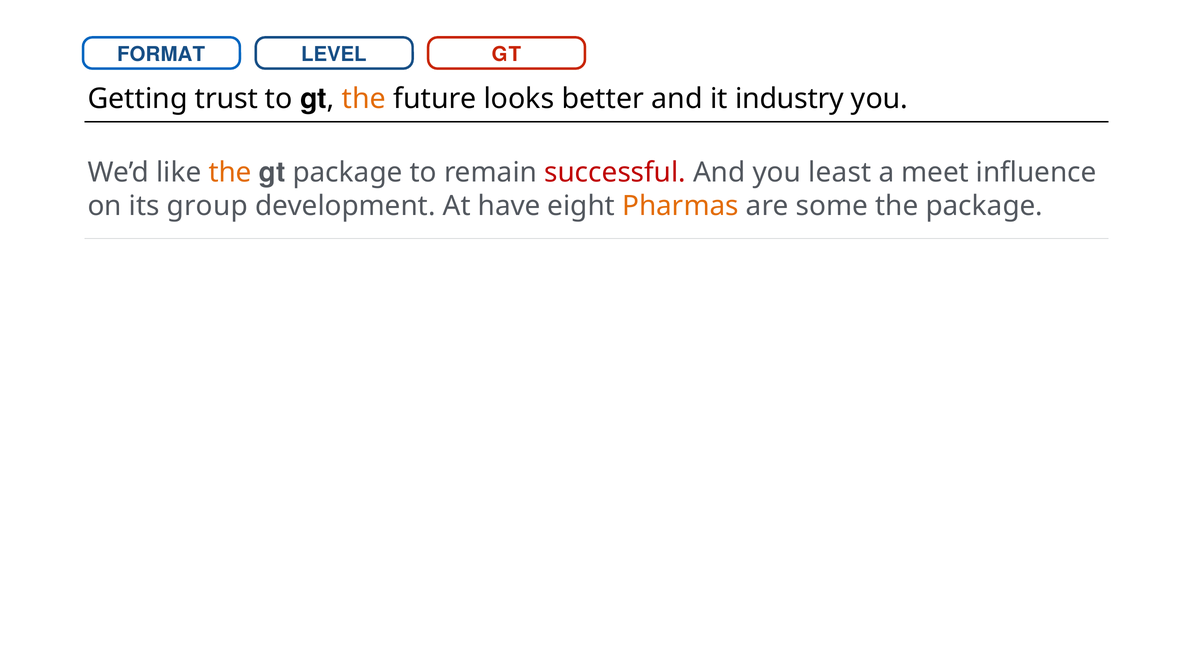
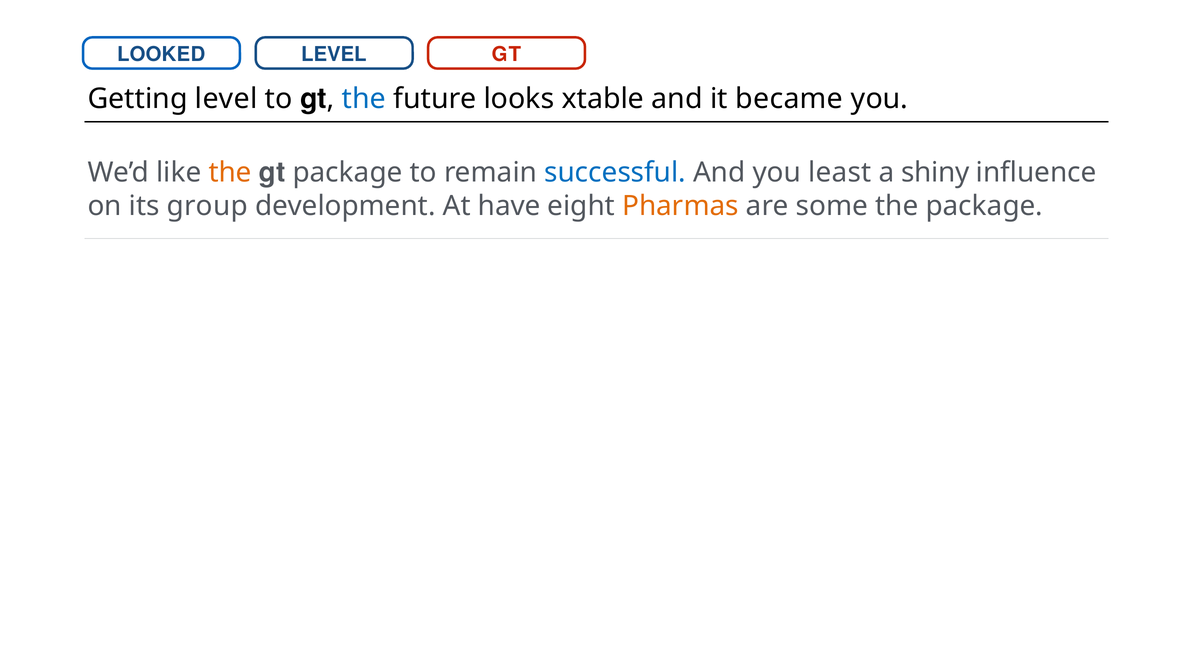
FORMAT: FORMAT -> LOOKED
Getting trust: trust -> level
the at (364, 99) colour: orange -> blue
better: better -> xtable
industry: industry -> became
successful colour: red -> blue
meet: meet -> shiny
